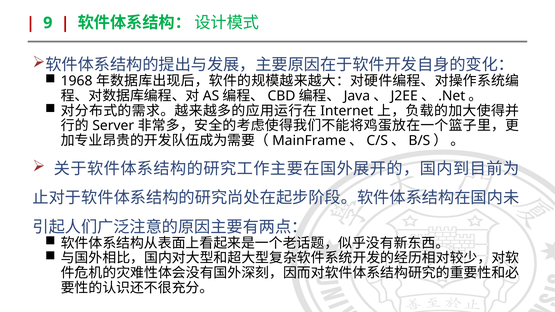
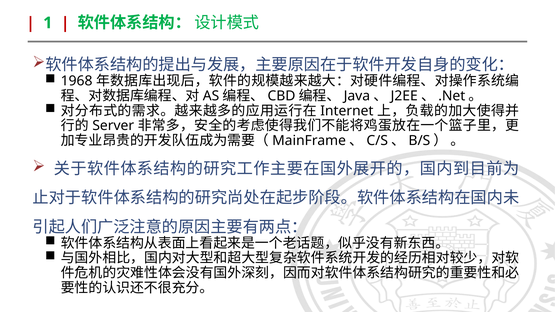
9: 9 -> 1
